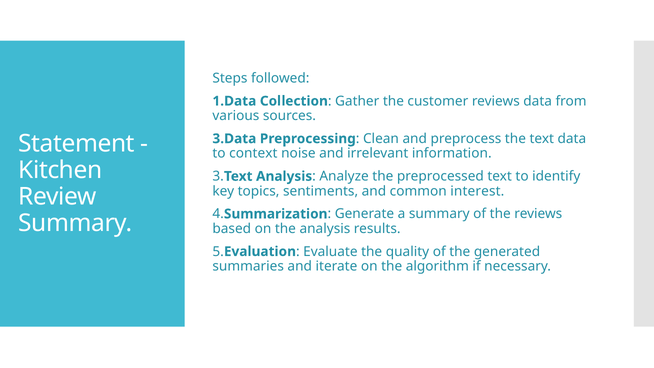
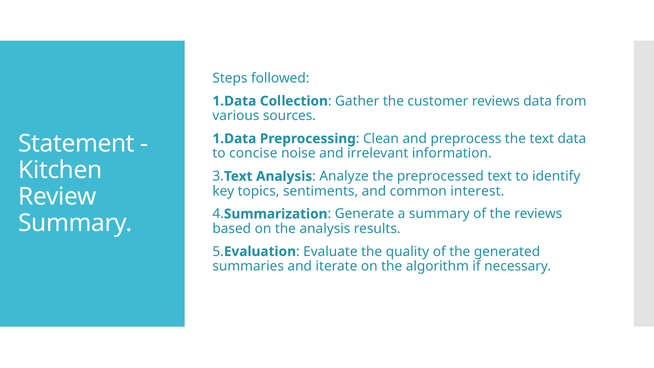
3.Data at (234, 139): 3.Data -> 1.Data
context: context -> concise
